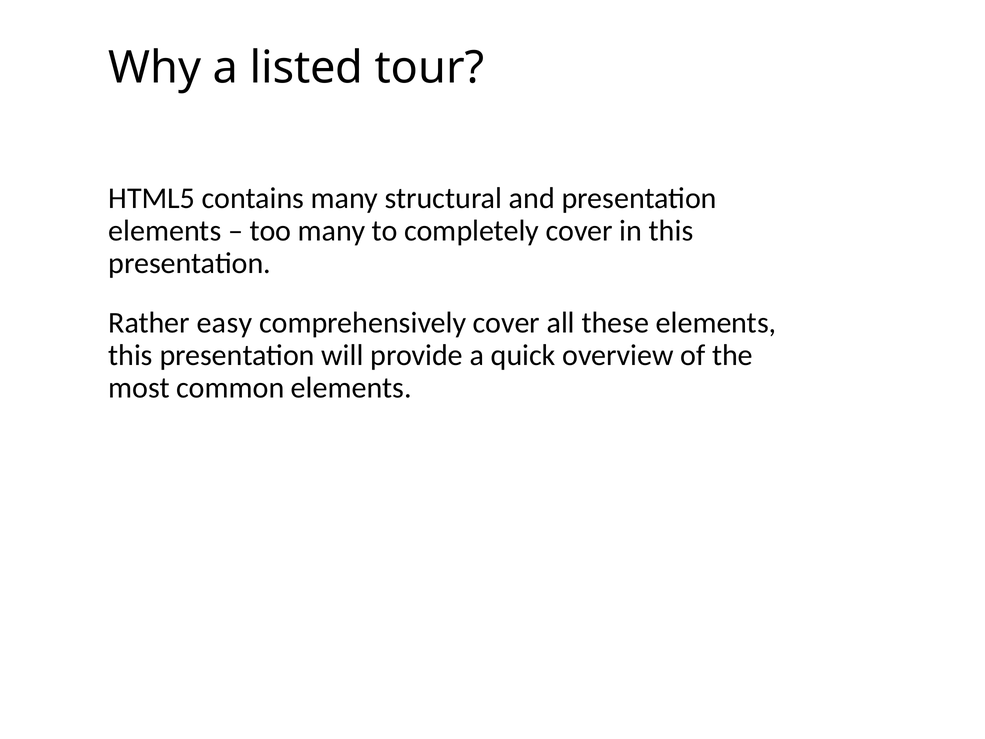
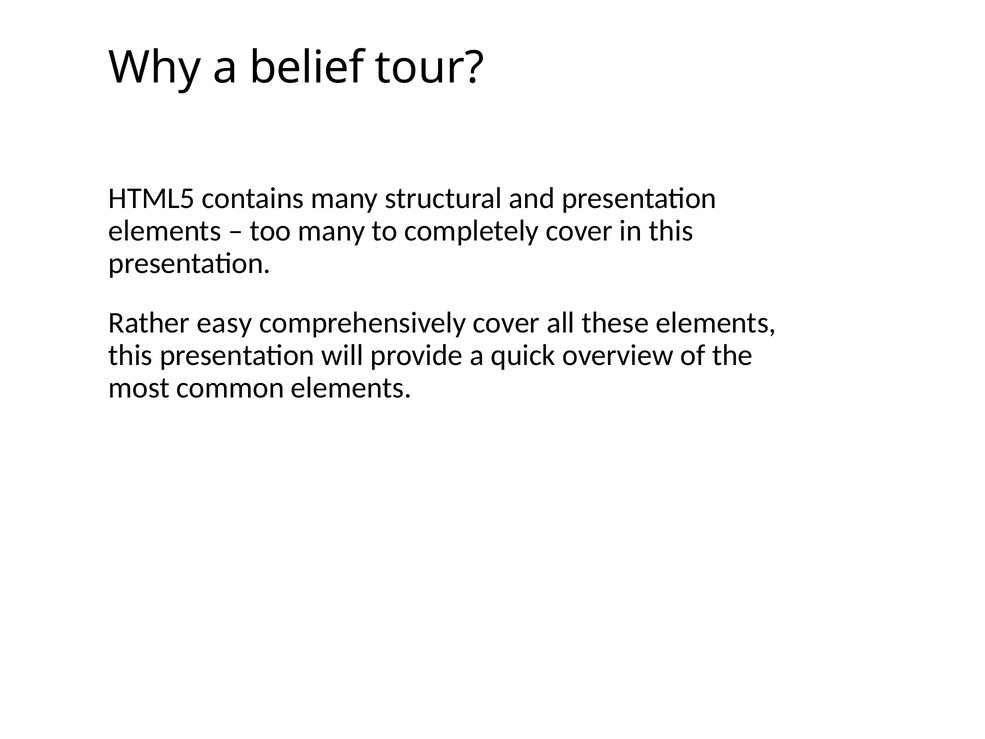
listed: listed -> belief
